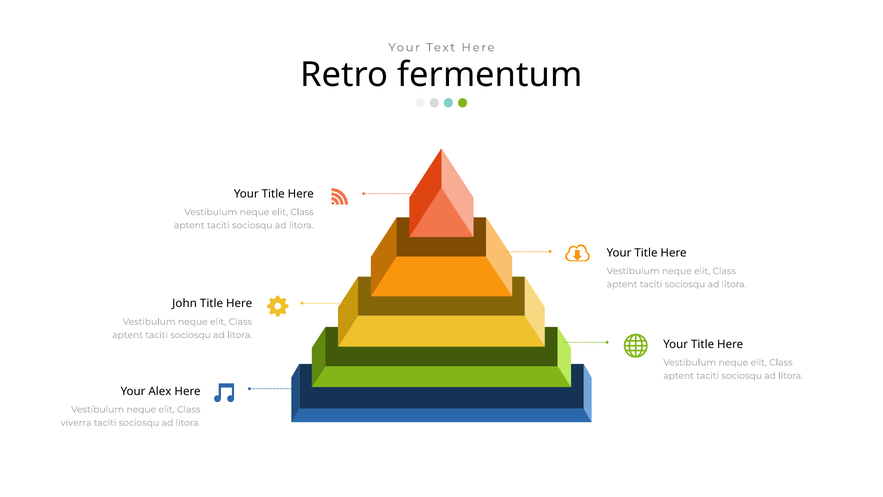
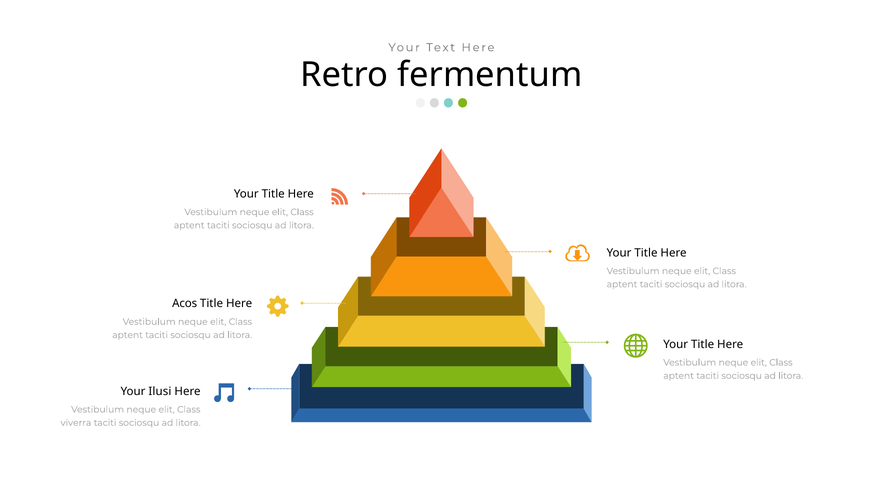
John: John -> Acos
Alex: Alex -> Ilusi
